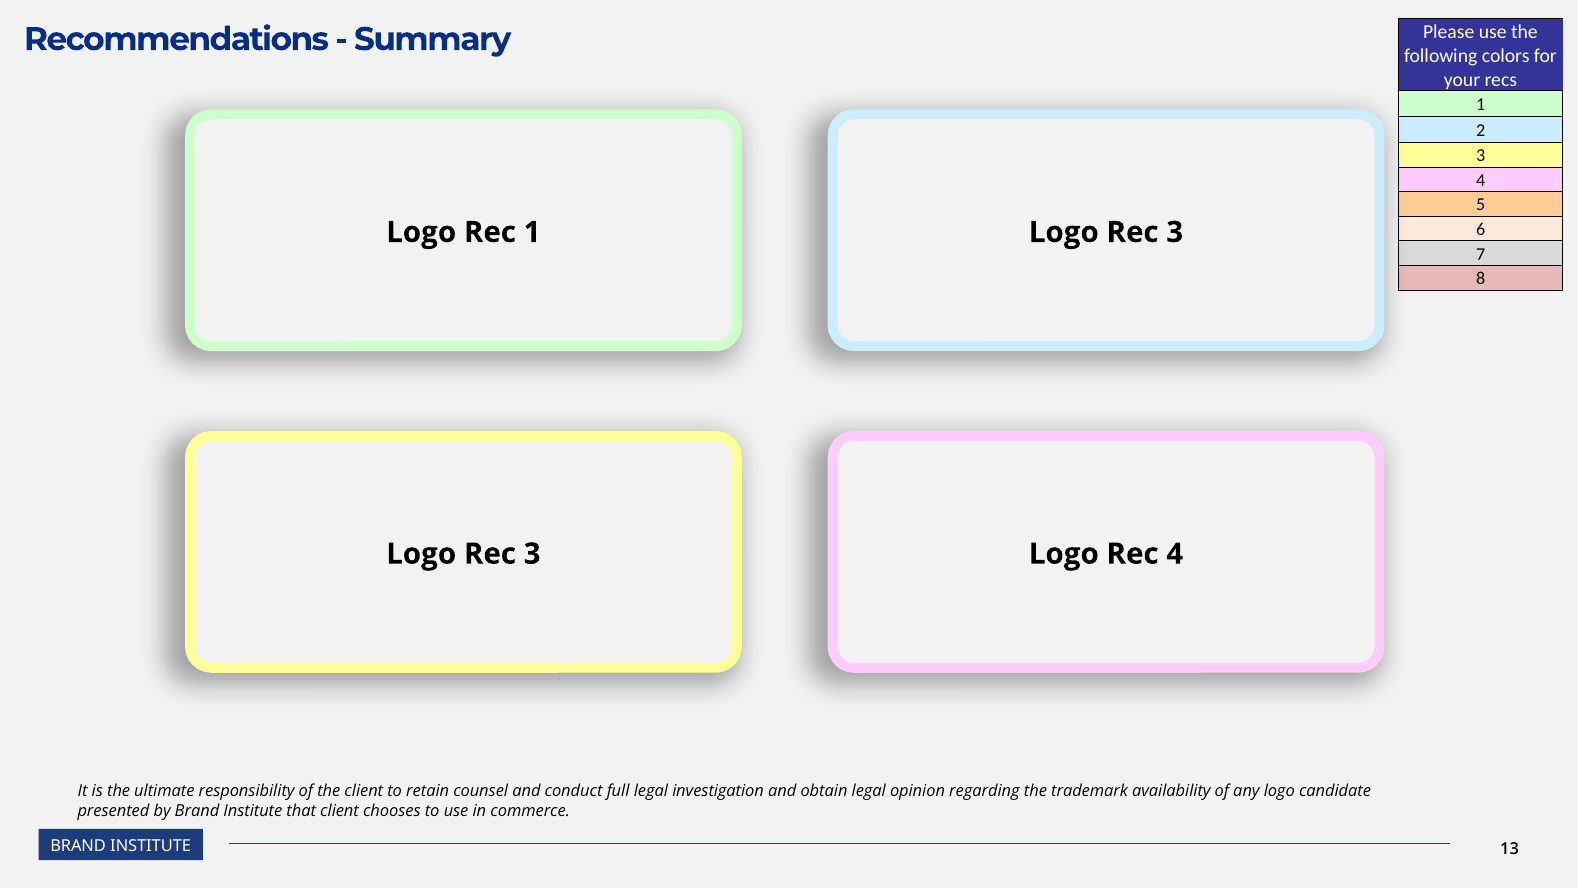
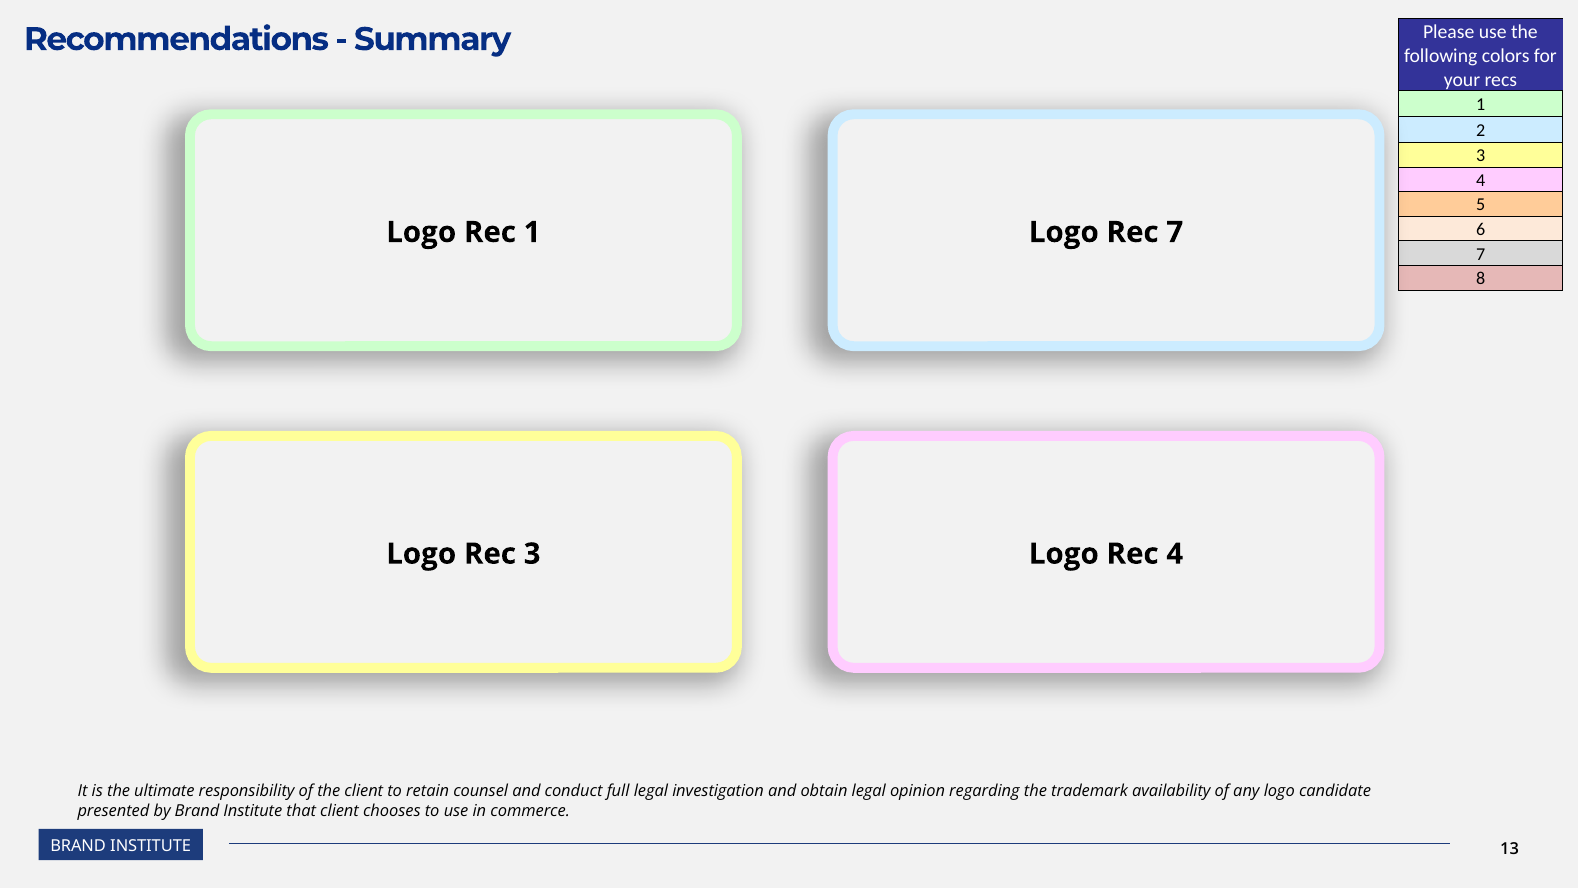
3 at (1175, 232): 3 -> 7
